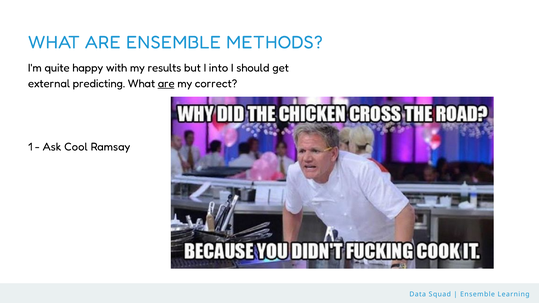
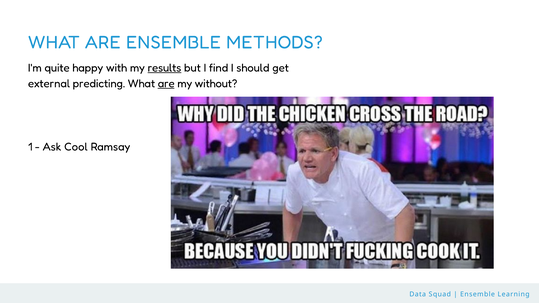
results underline: none -> present
into: into -> find
correct: correct -> without
